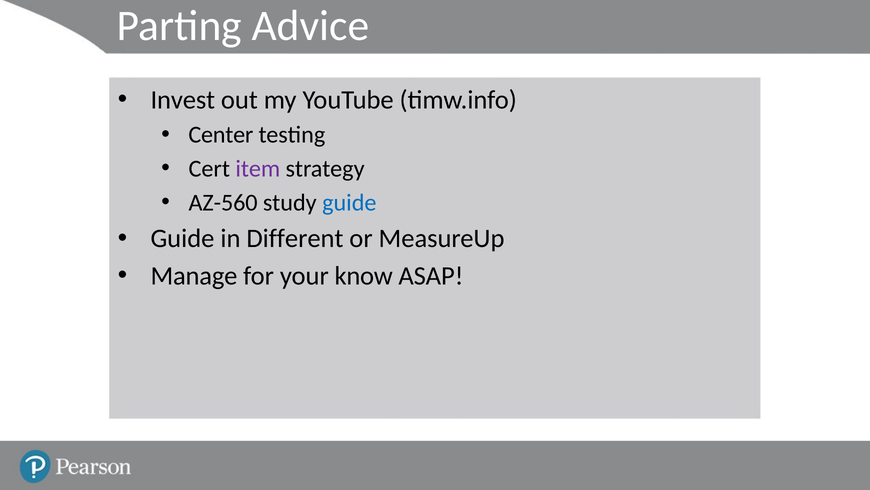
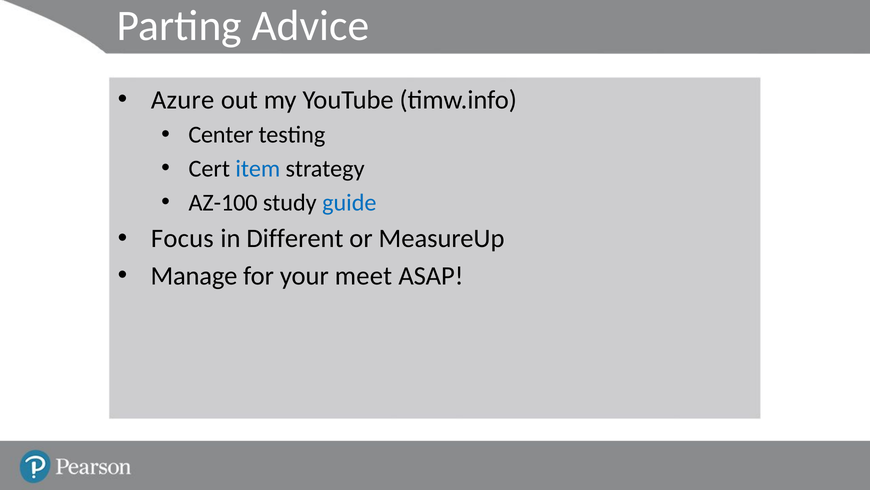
Invest: Invest -> Azure
item colour: purple -> blue
AZ-560: AZ-560 -> AZ-100
Guide at (182, 238): Guide -> Focus
know: know -> meet
